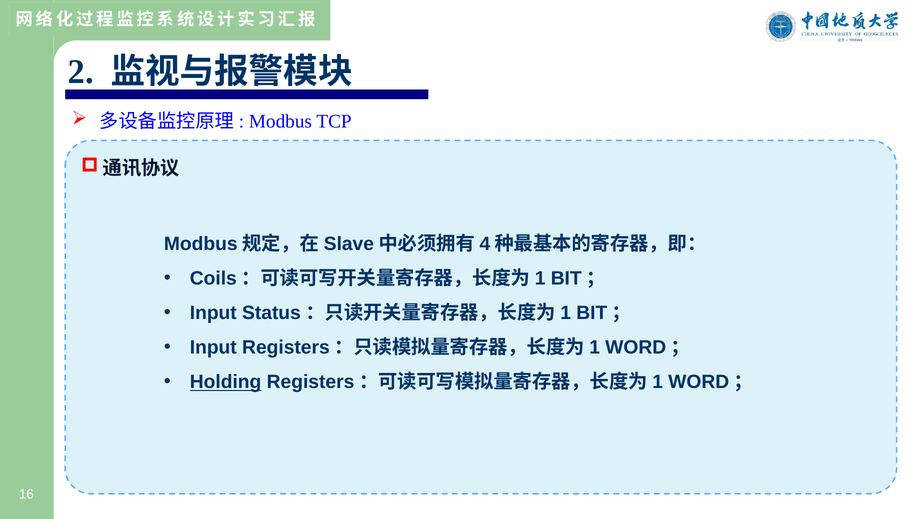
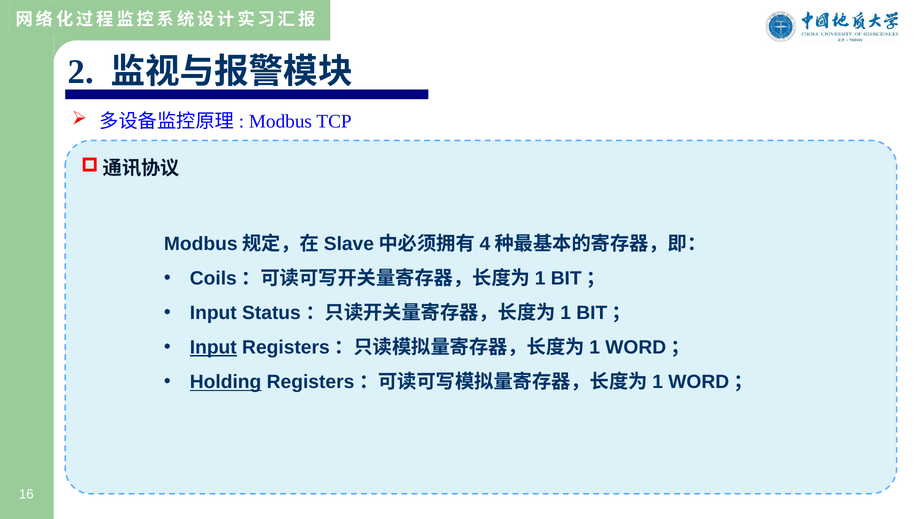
Input at (213, 347) underline: none -> present
